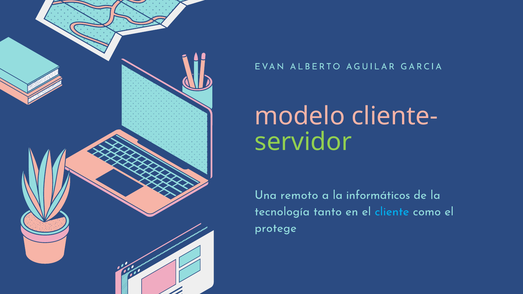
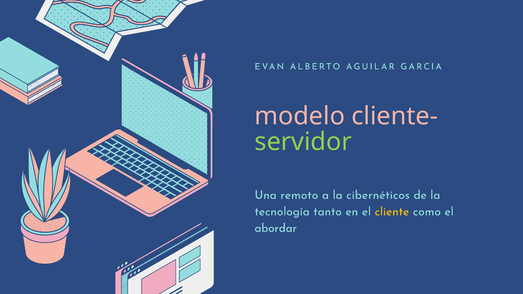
informáticos: informáticos -> cibernéticos
cliente colour: light blue -> yellow
protege: protege -> abordar
